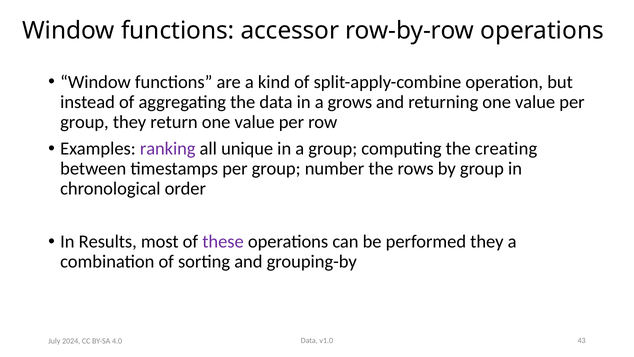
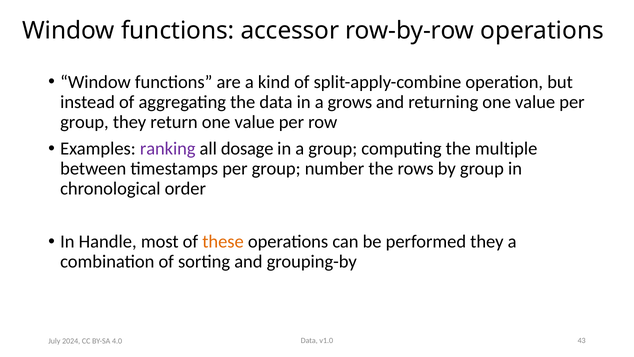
unique: unique -> dosage
creating: creating -> multiple
Results: Results -> Handle
these colour: purple -> orange
